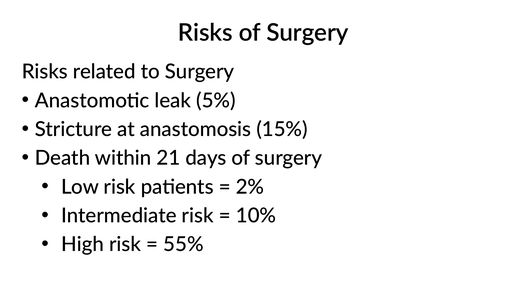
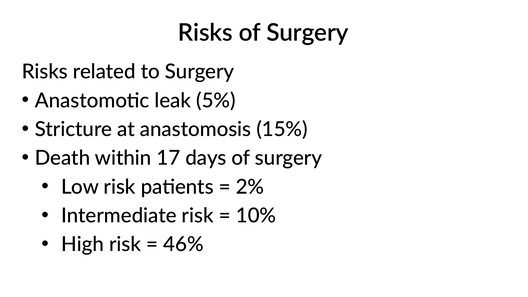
21: 21 -> 17
55%: 55% -> 46%
